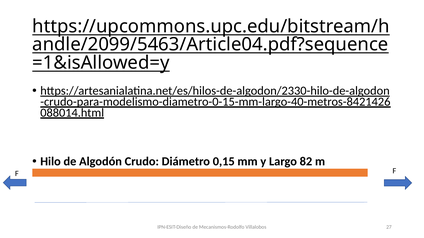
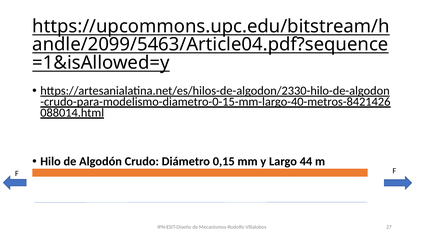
82: 82 -> 44
